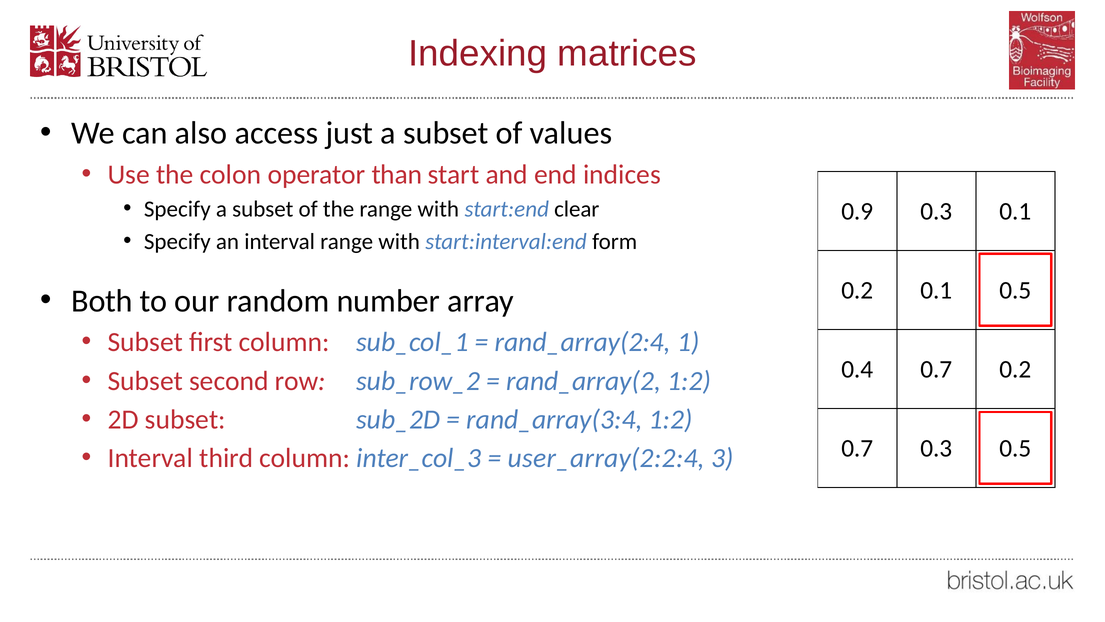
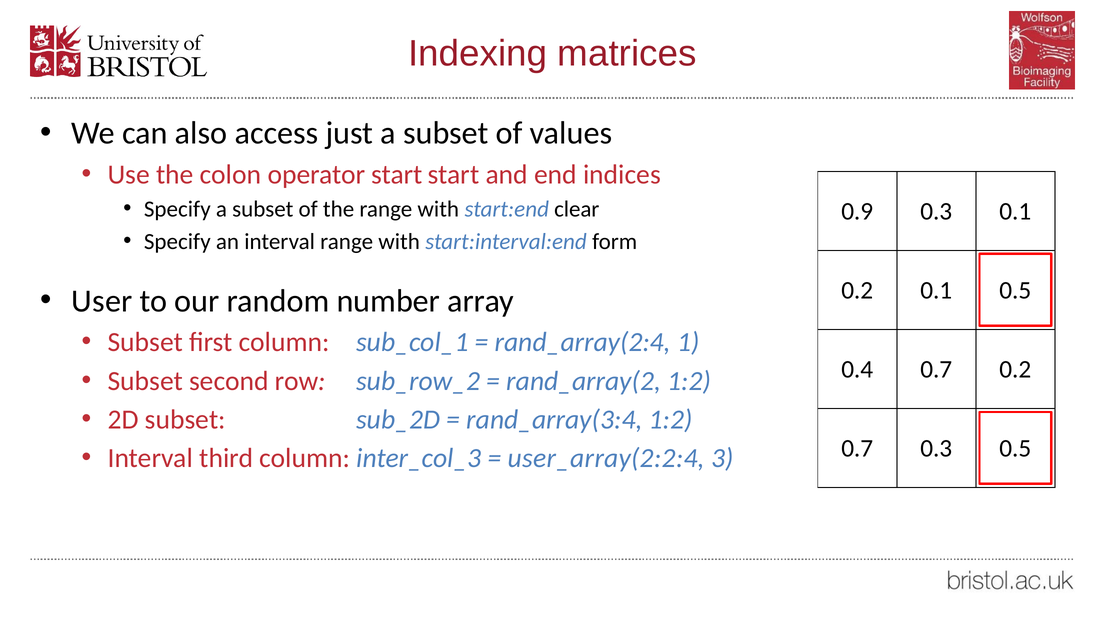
operator than: than -> start
Both: Both -> User
